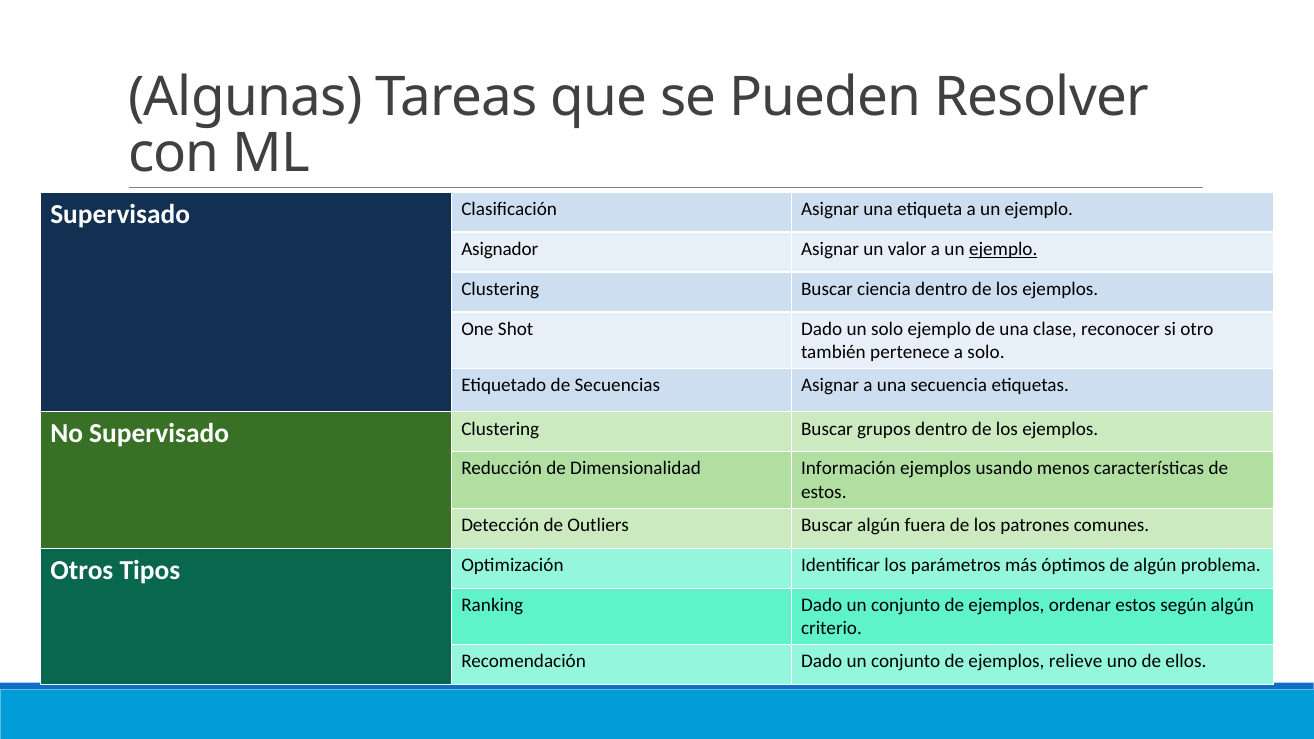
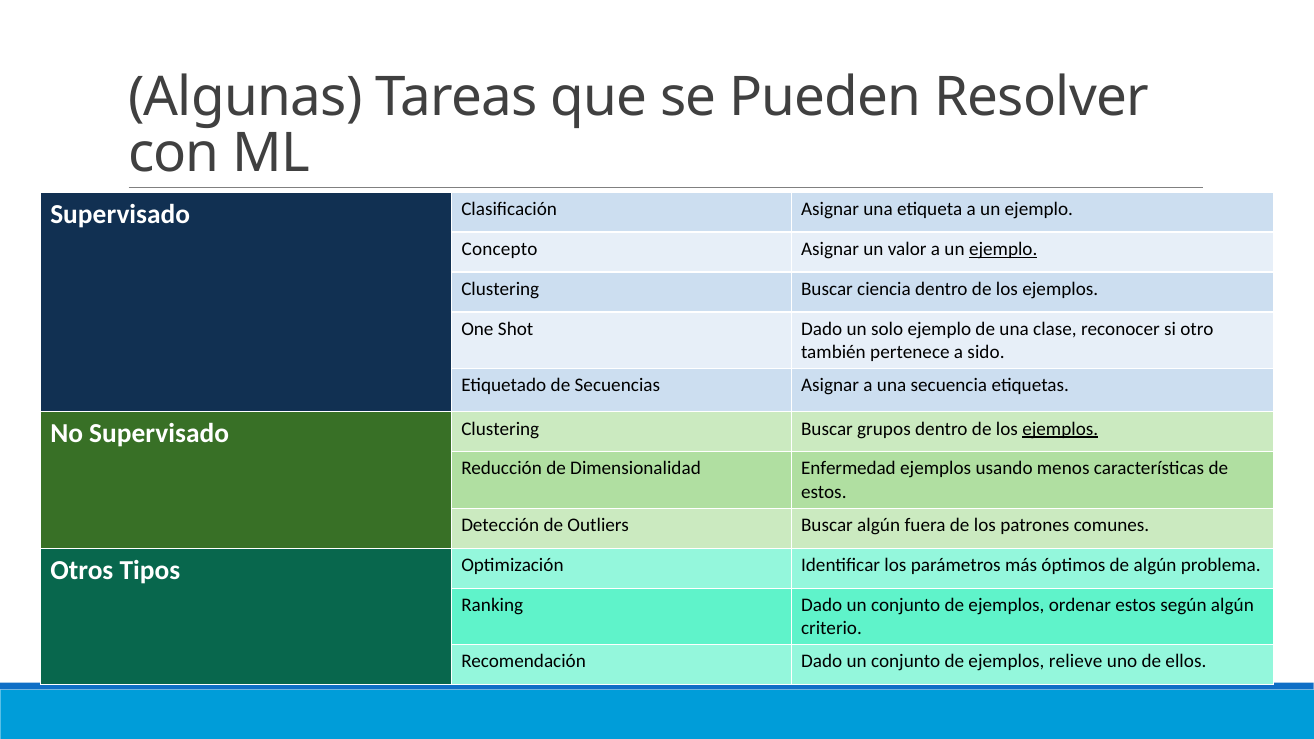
Asignador: Asignador -> Concepto
a solo: solo -> sido
ejemplos at (1060, 429) underline: none -> present
Información: Información -> Enfermedad
